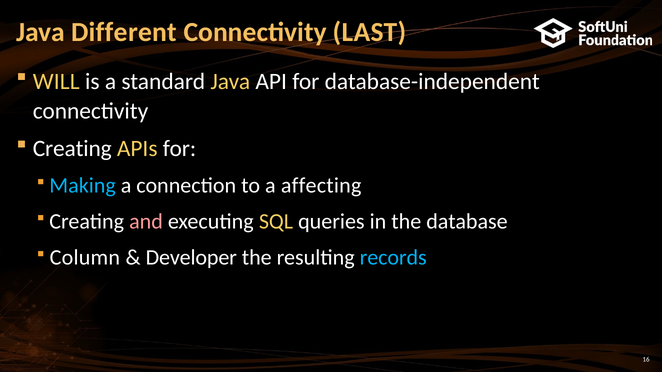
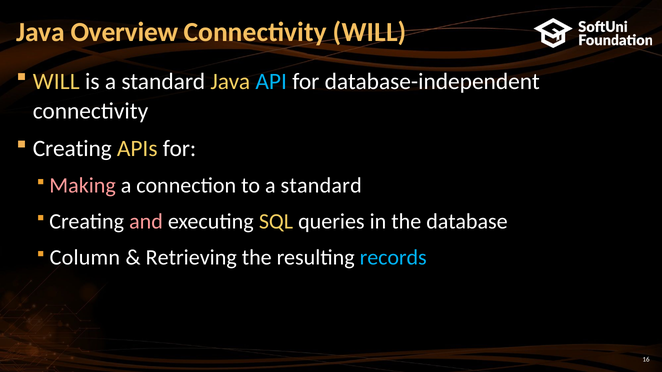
Different: Different -> Overview
Connectivity LAST: LAST -> WILL
API colour: white -> light blue
Making colour: light blue -> pink
to a affecting: affecting -> standard
Developer: Developer -> Retrieving
